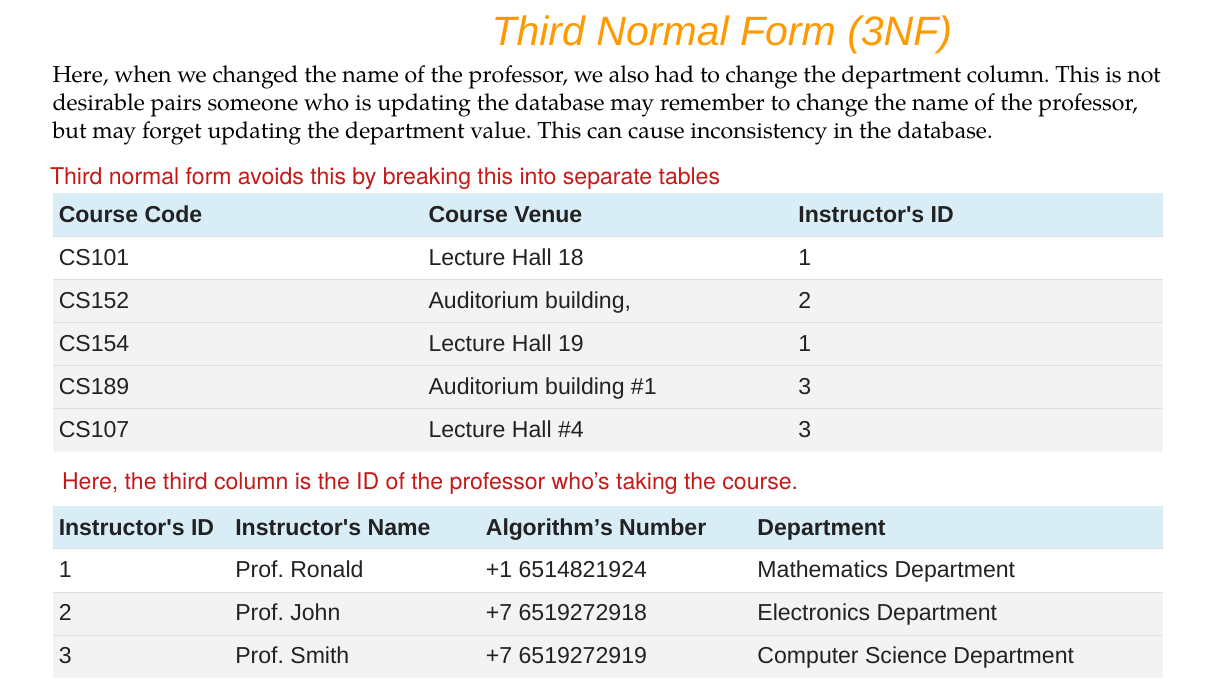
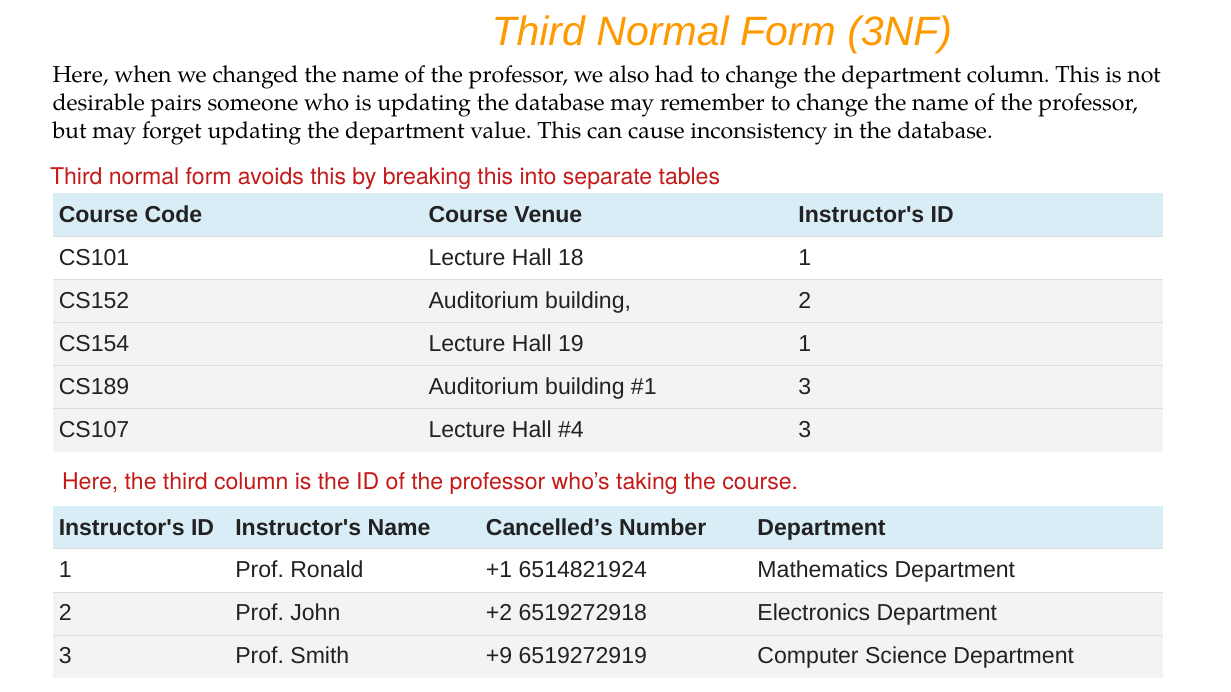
Algorithm’s: Algorithm’s -> Cancelled’s
John +7: +7 -> +2
Smith +7: +7 -> +9
